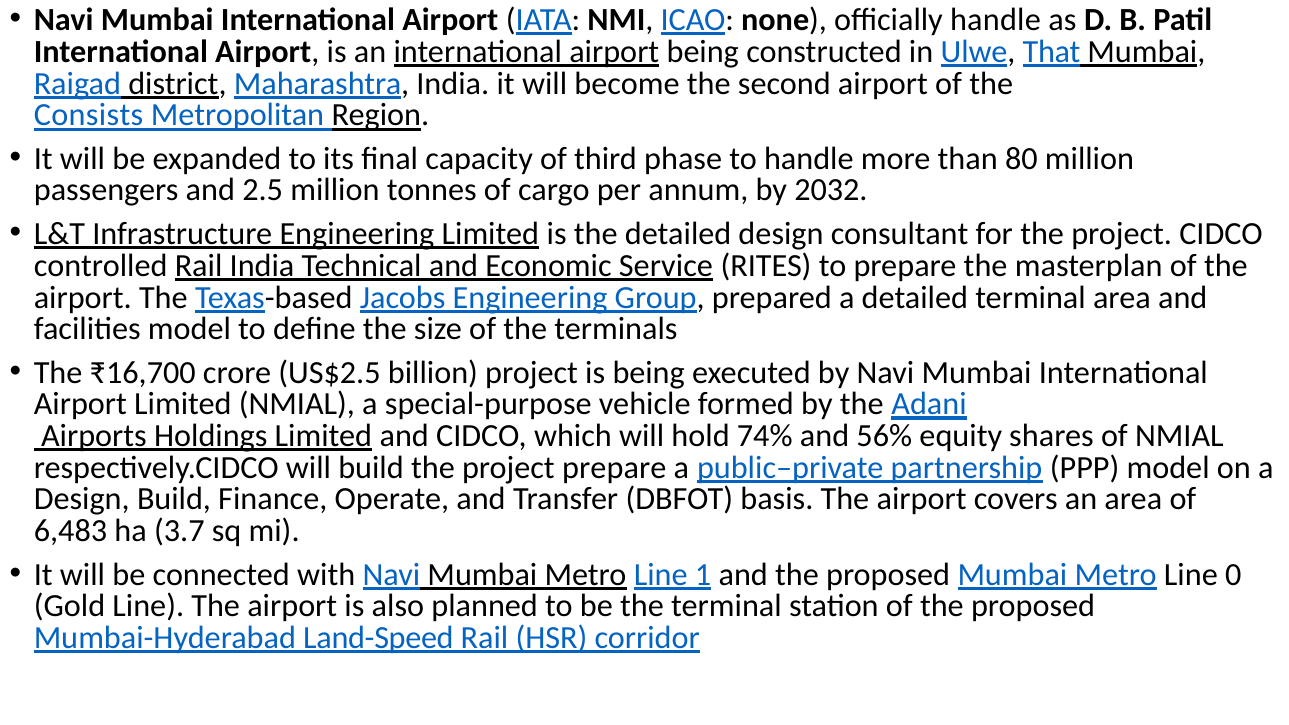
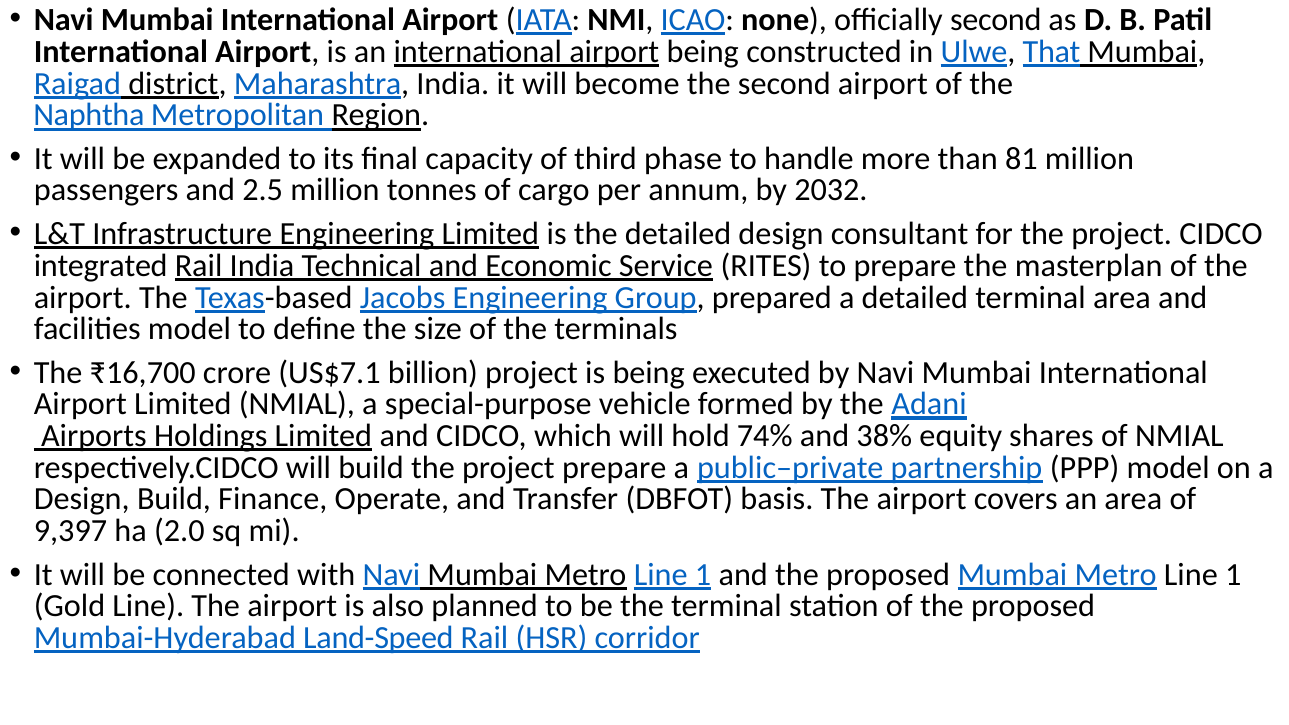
officially handle: handle -> second
Consists: Consists -> Naphtha
80: 80 -> 81
controlled: controlled -> integrated
US$2.5: US$2.5 -> US$7.1
56%: 56% -> 38%
6,483: 6,483 -> 9,397
3.7: 3.7 -> 2.0
0 at (1233, 574): 0 -> 1
